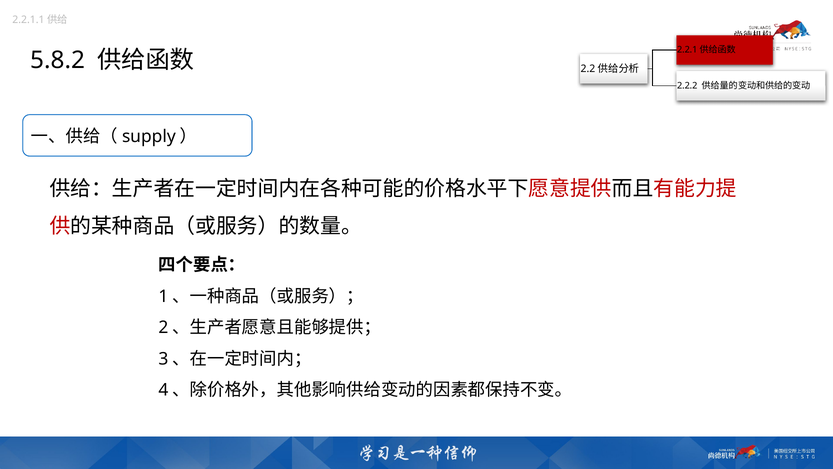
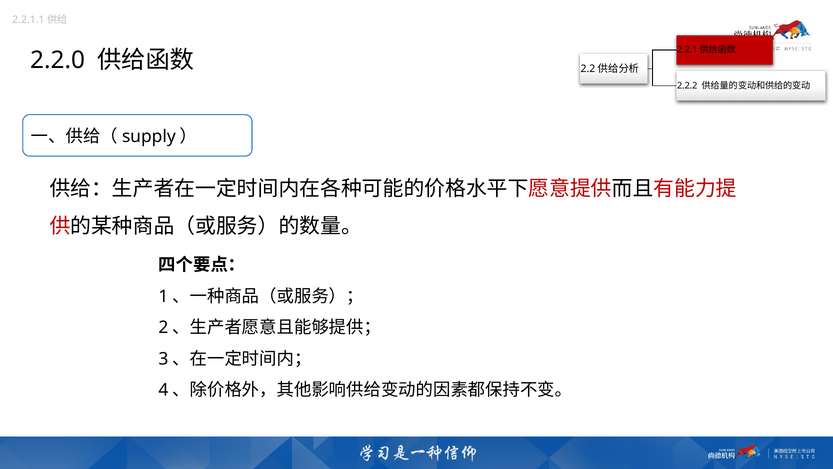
5.8.2: 5.8.2 -> 2.2.0
